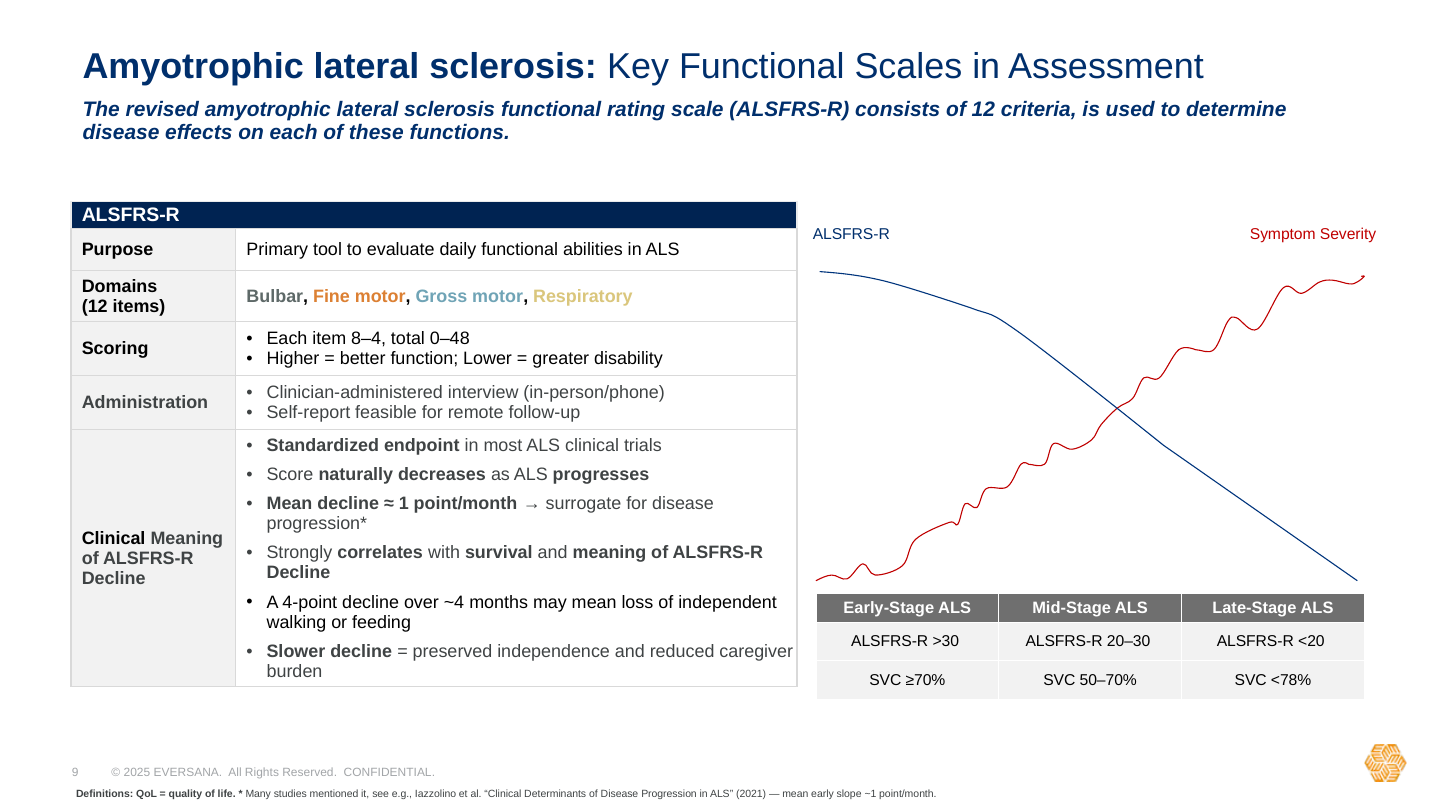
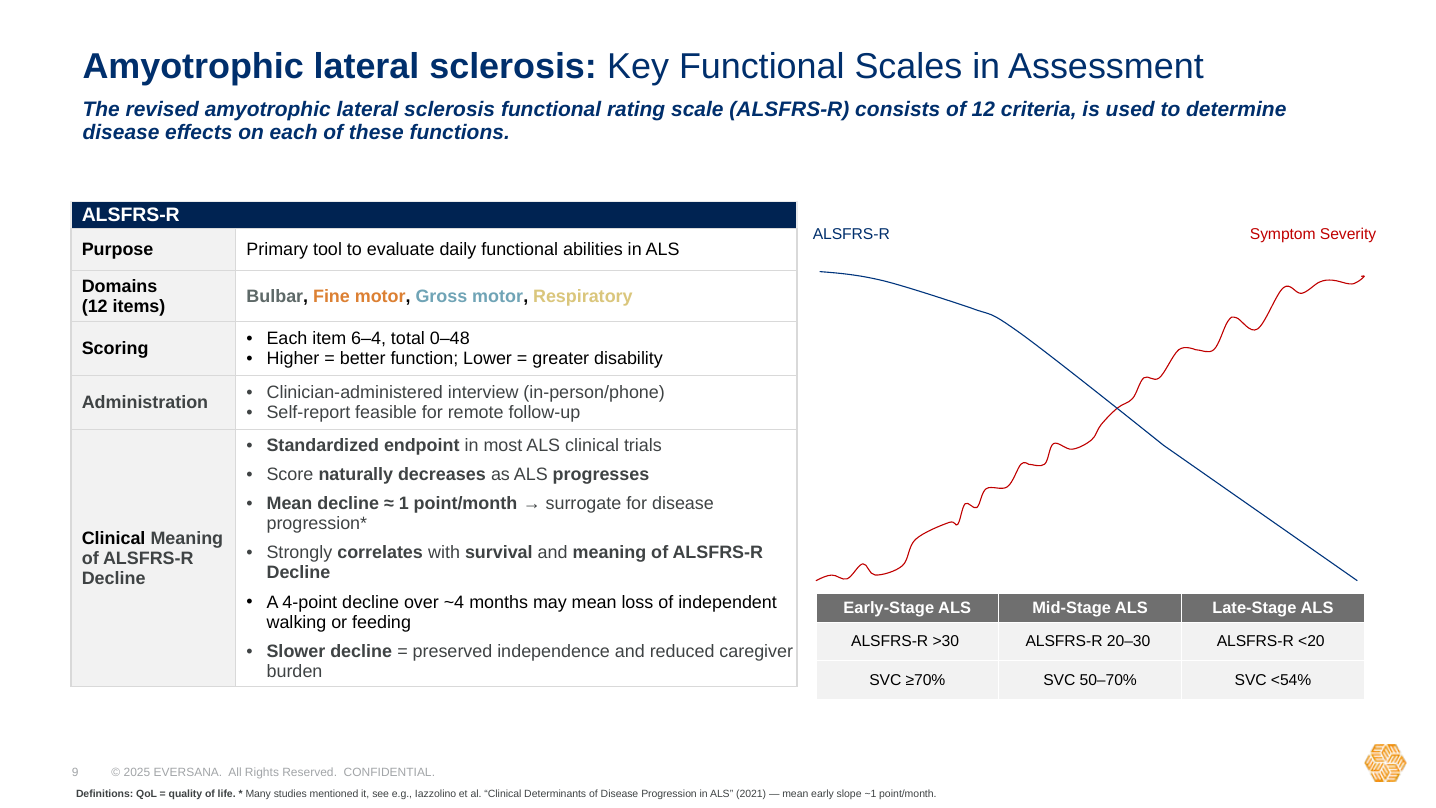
8–4: 8–4 -> 6–4
<78%: <78% -> <54%
